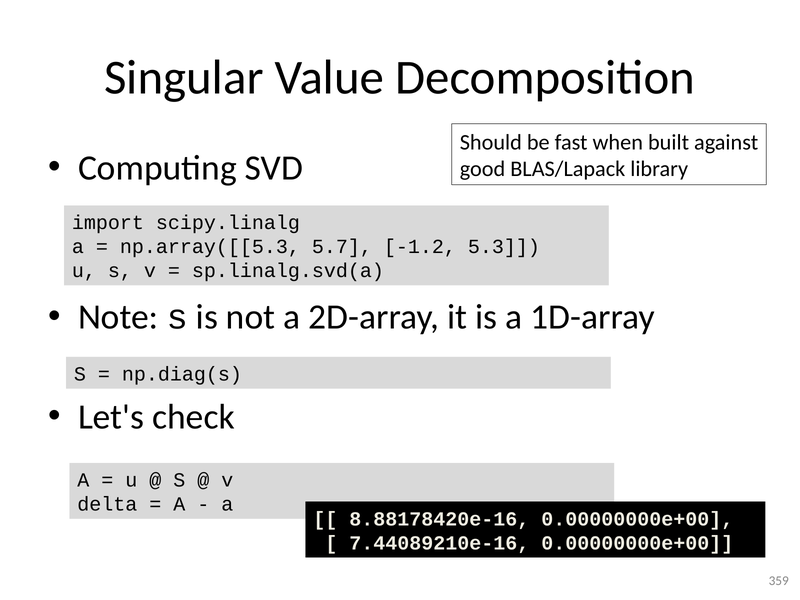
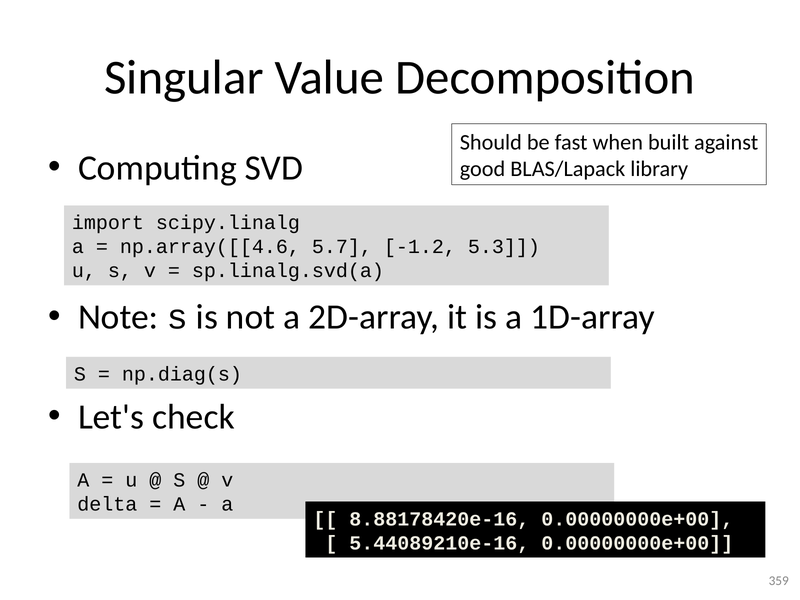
np.array([[5.3: np.array([[5.3 -> np.array([[4.6
7.44089210e-16: 7.44089210e-16 -> 5.44089210e-16
